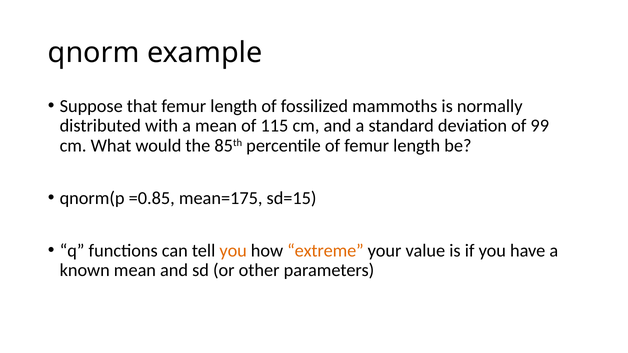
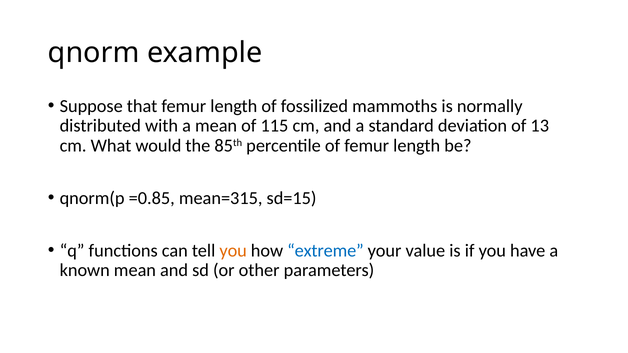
99: 99 -> 13
mean=175: mean=175 -> mean=315
extreme colour: orange -> blue
